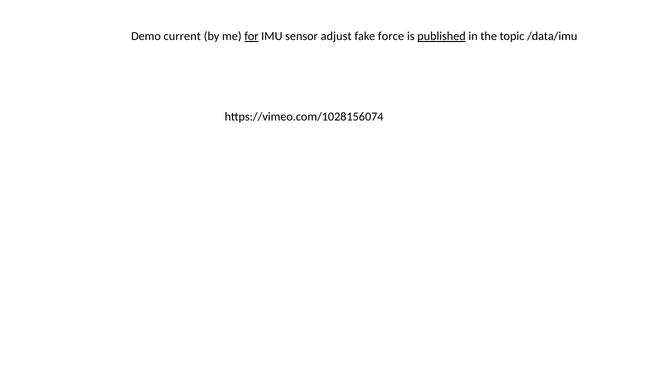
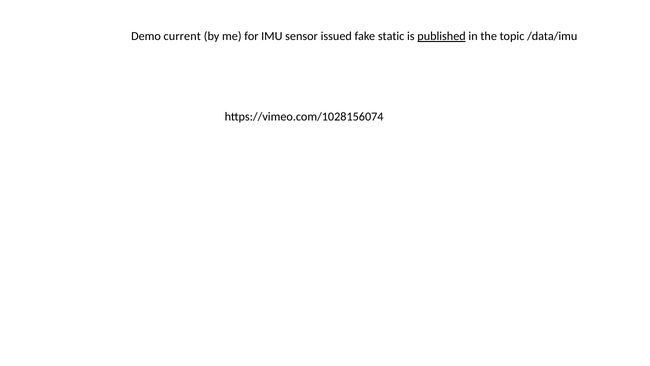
for underline: present -> none
adjust: adjust -> issued
force: force -> static
